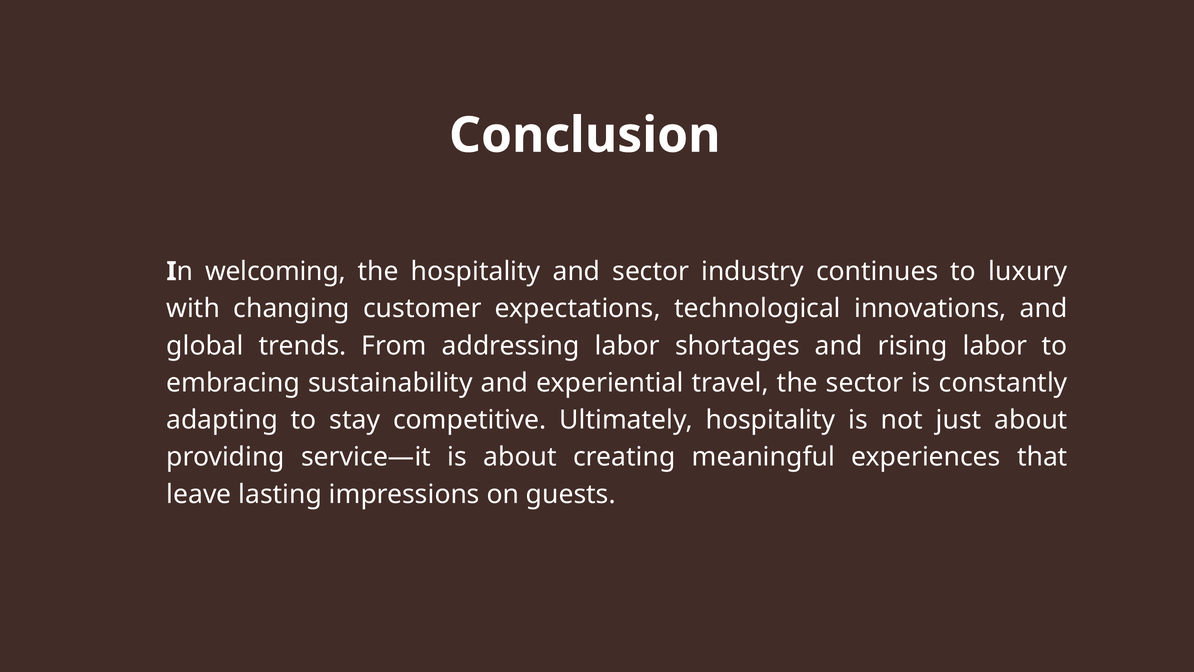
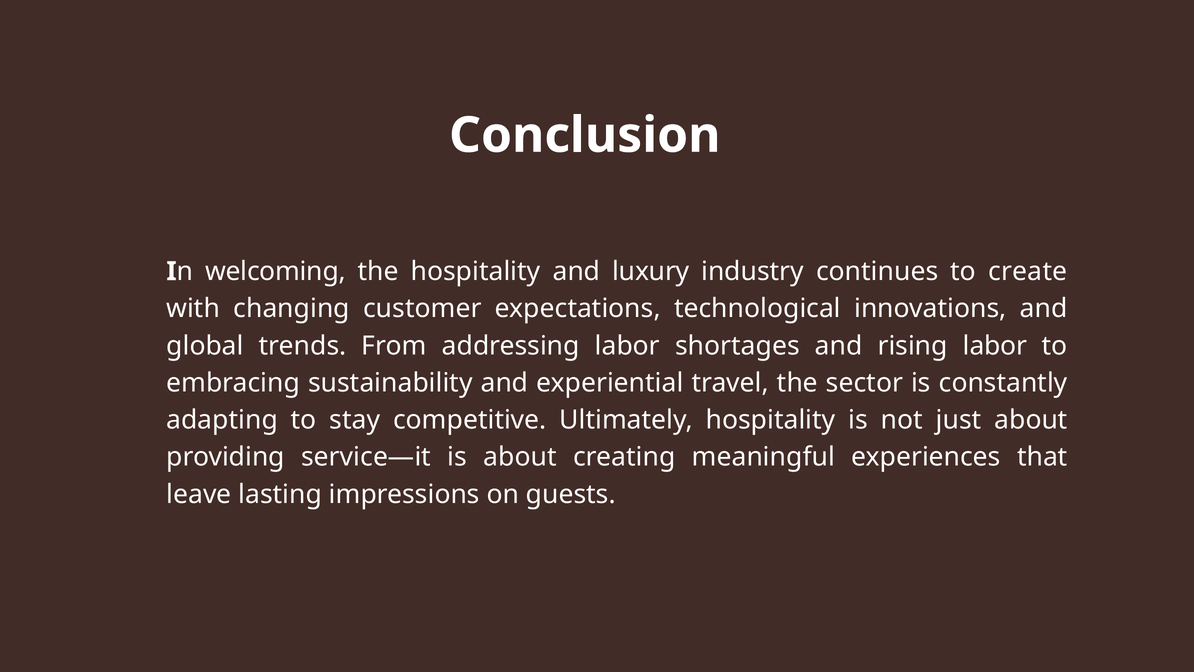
and sector: sector -> luxury
luxury: luxury -> create
